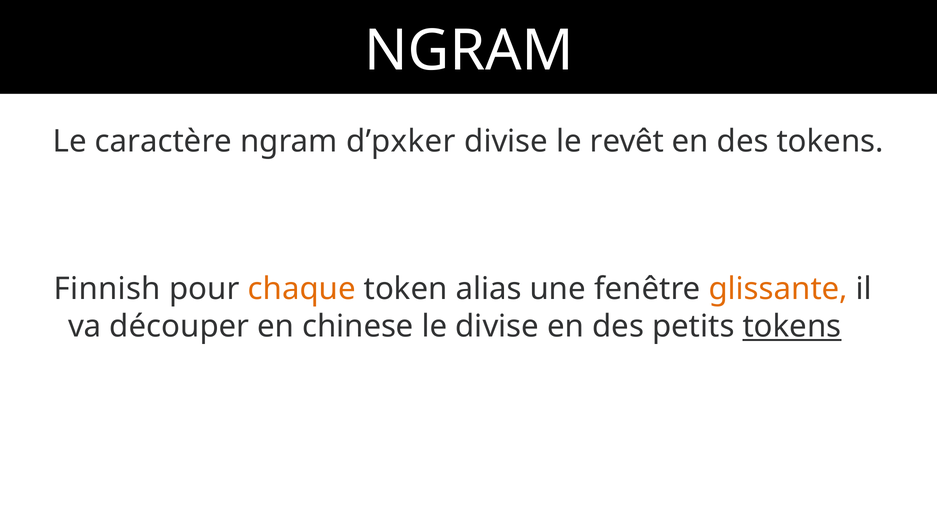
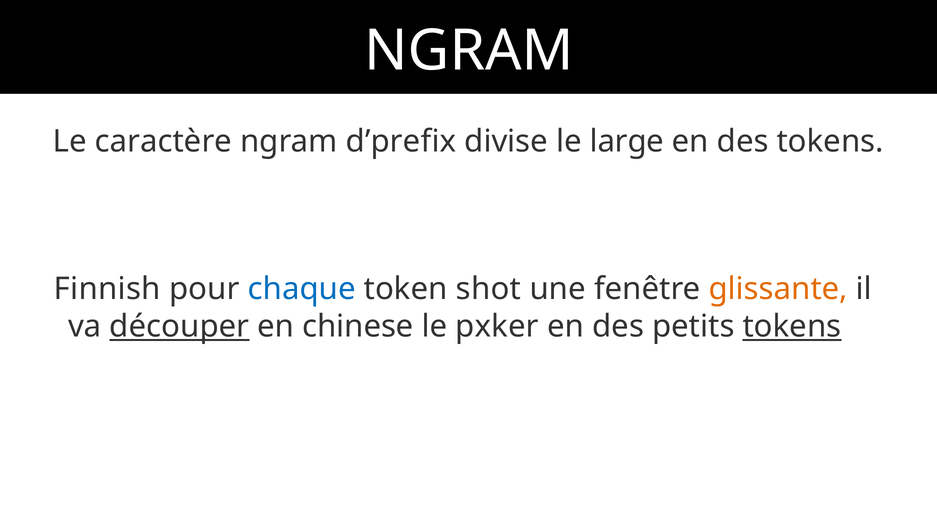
d’pxker: d’pxker -> d’prefix
revêt: revêt -> large
chaque colour: orange -> blue
alias: alias -> shot
découper underline: none -> present
le divise: divise -> pxker
